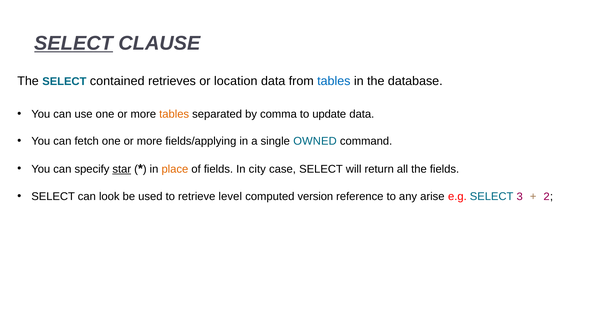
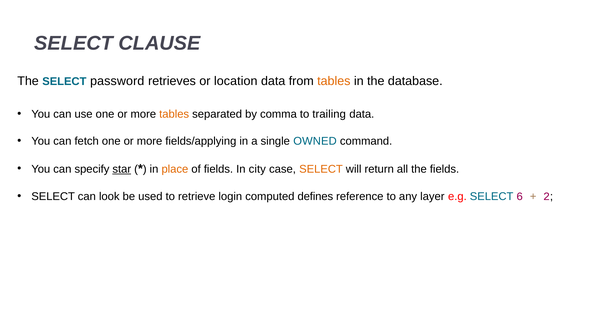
SELECT at (74, 43) underline: present -> none
contained: contained -> password
tables at (334, 81) colour: blue -> orange
update: update -> trailing
SELECT at (321, 169) colour: black -> orange
level: level -> login
version: version -> defines
arise: arise -> layer
3: 3 -> 6
